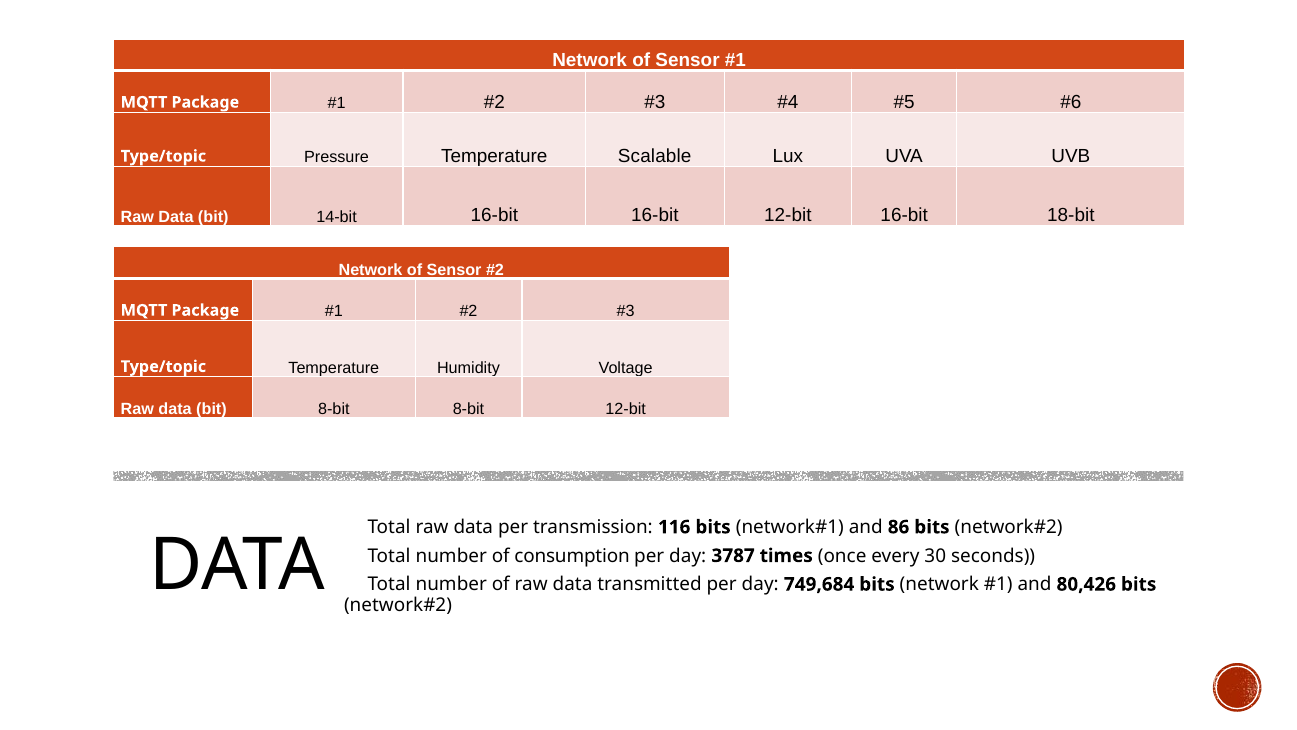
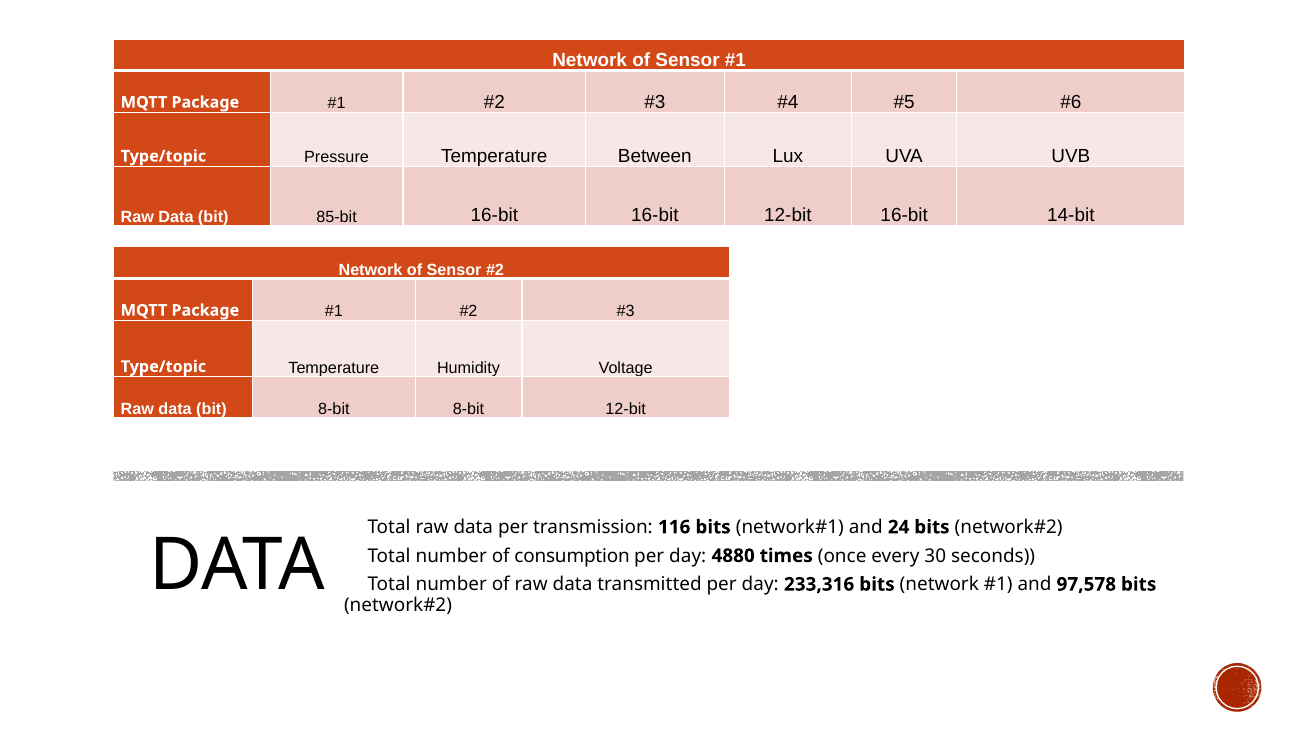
Scalable: Scalable -> Between
14-bit: 14-bit -> 85-bit
18-bit: 18-bit -> 14-bit
86: 86 -> 24
3787: 3787 -> 4880
749,684: 749,684 -> 233,316
80,426: 80,426 -> 97,578
